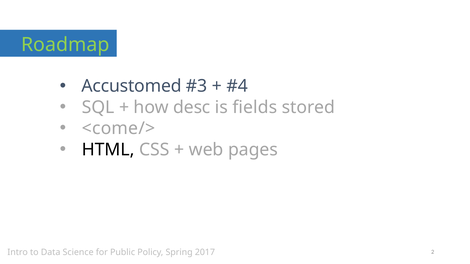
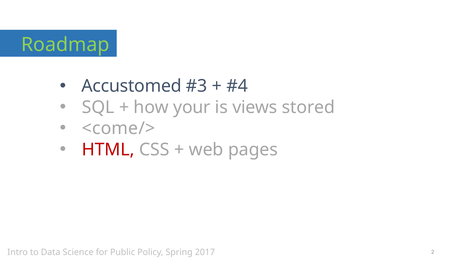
desc: desc -> your
fields: fields -> views
HTML colour: black -> red
